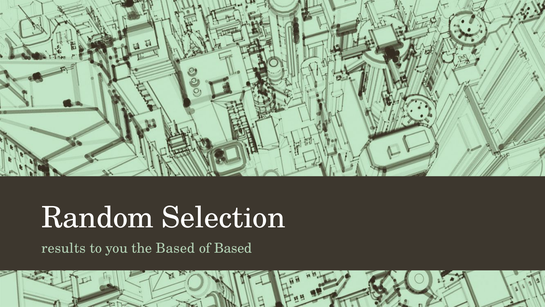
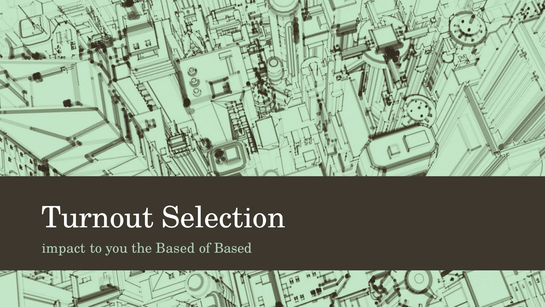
Random: Random -> Turnout
results: results -> impact
